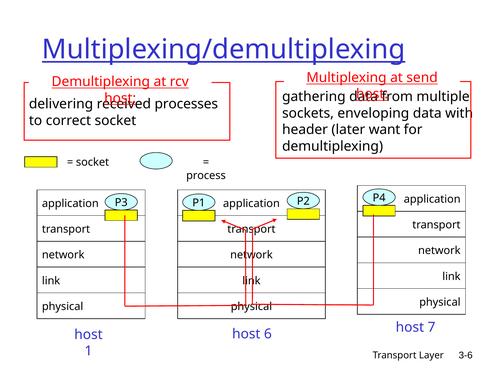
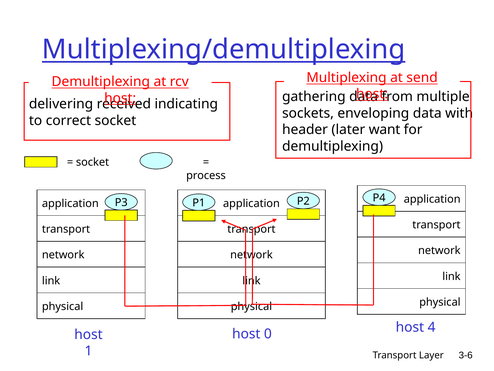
processes: processes -> indicating
6: 6 -> 0
7: 7 -> 4
